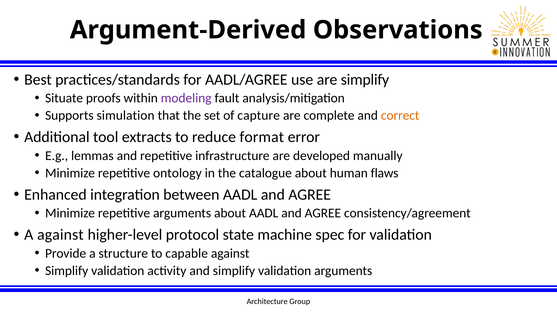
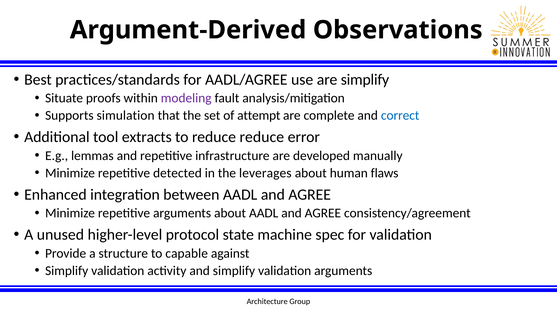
capture: capture -> attempt
correct colour: orange -> blue
reduce format: format -> reduce
ontology: ontology -> detected
catalogue: catalogue -> leverages
A against: against -> unused
